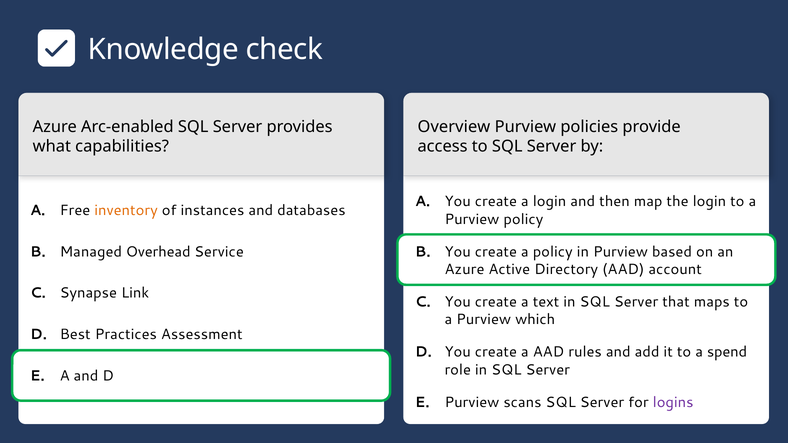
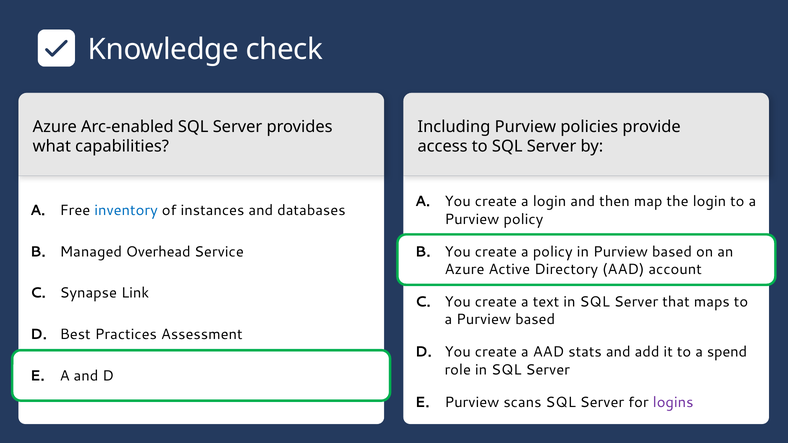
Overview: Overview -> Including
inventory colour: orange -> blue
a Purview which: which -> based
rules: rules -> stats
